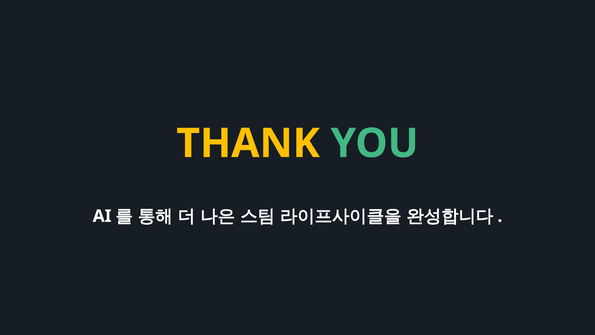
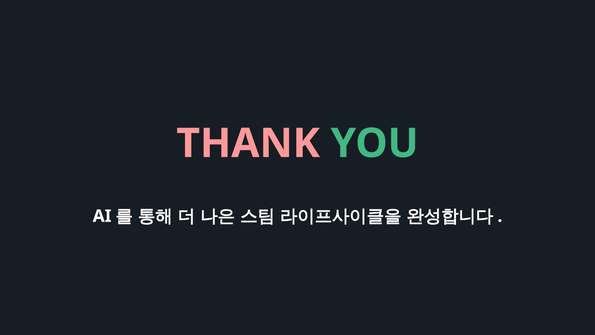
THANK colour: yellow -> pink
